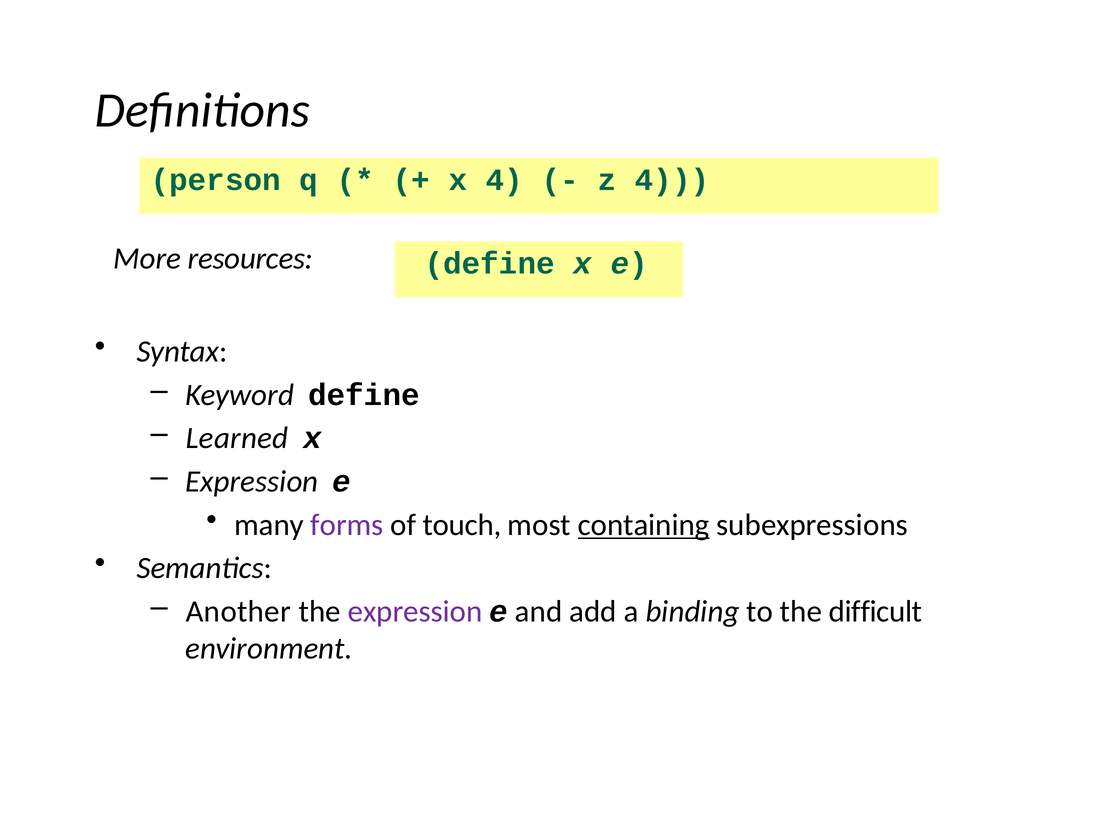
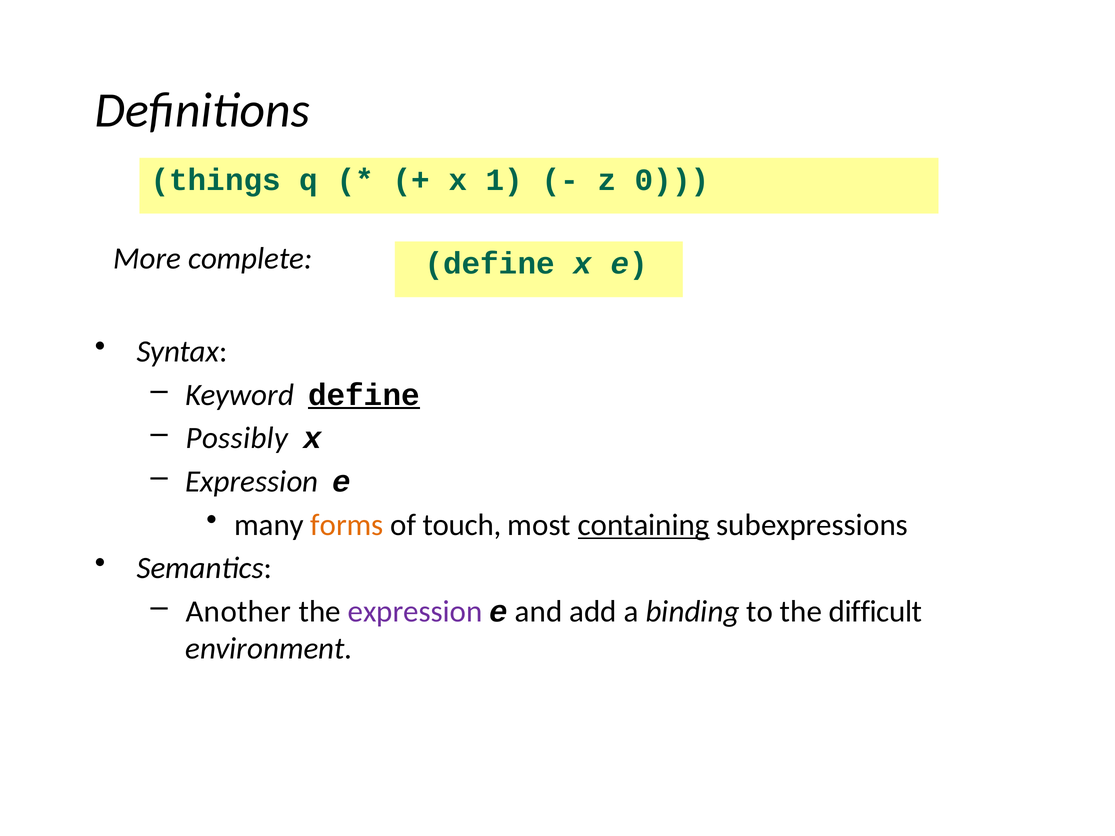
person: person -> things
x 4: 4 -> 1
z 4: 4 -> 0
resources: resources -> complete
define at (364, 395) underline: none -> present
Learned: Learned -> Possibly
forms colour: purple -> orange
